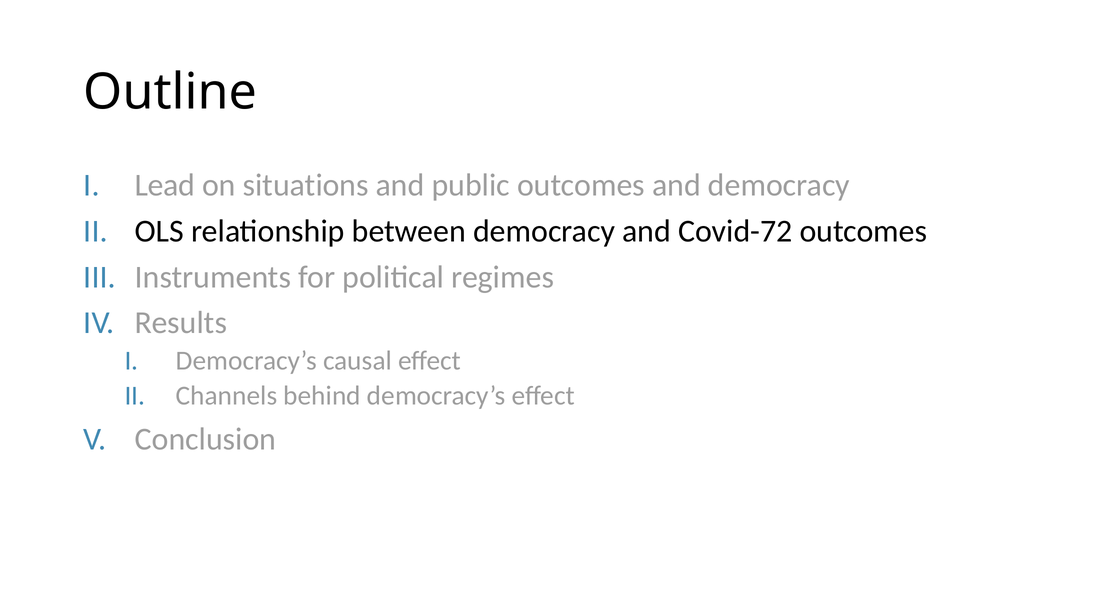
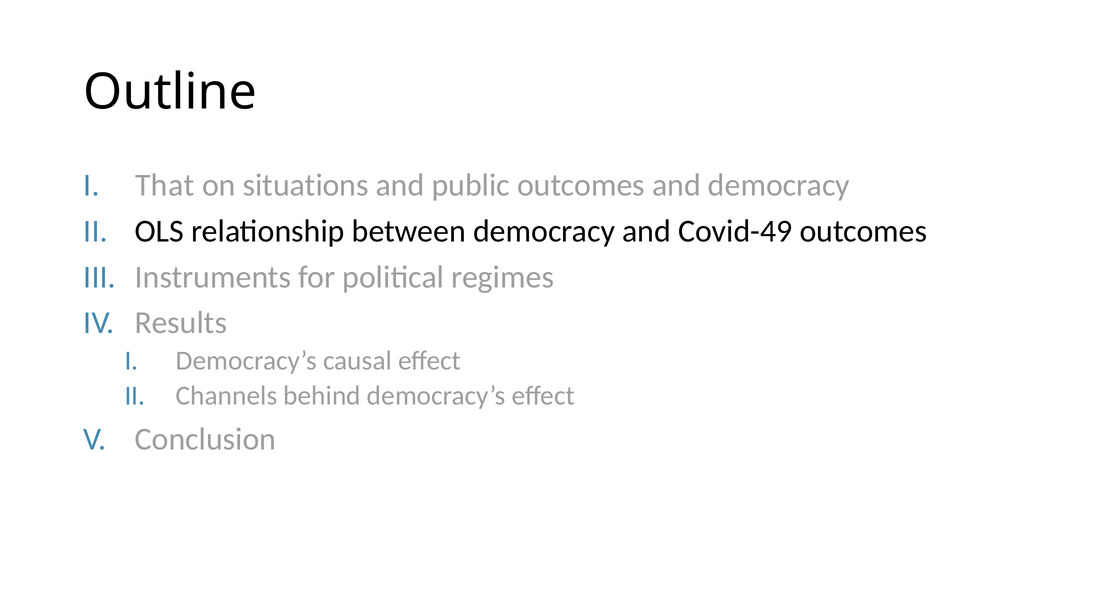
Lead: Lead -> That
Covid-72: Covid-72 -> Covid-49
